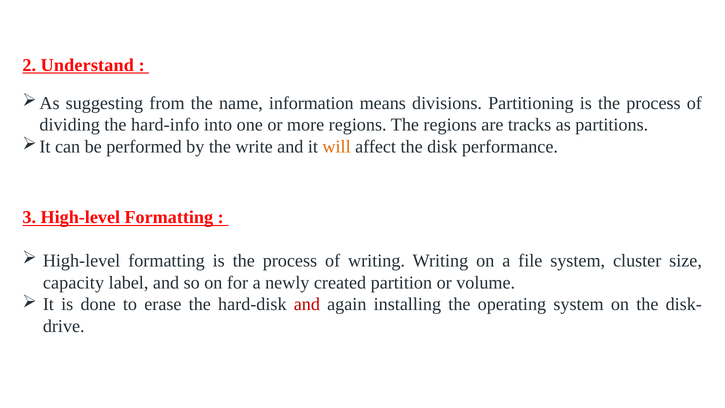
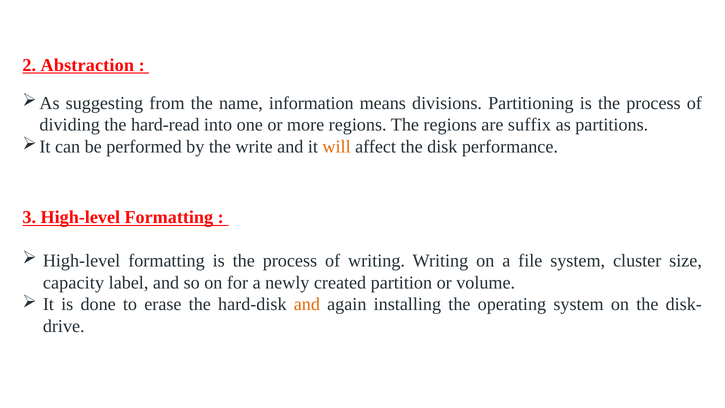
Understand: Understand -> Abstraction
hard-info: hard-info -> hard-read
tracks: tracks -> suffix
and at (307, 304) colour: red -> orange
